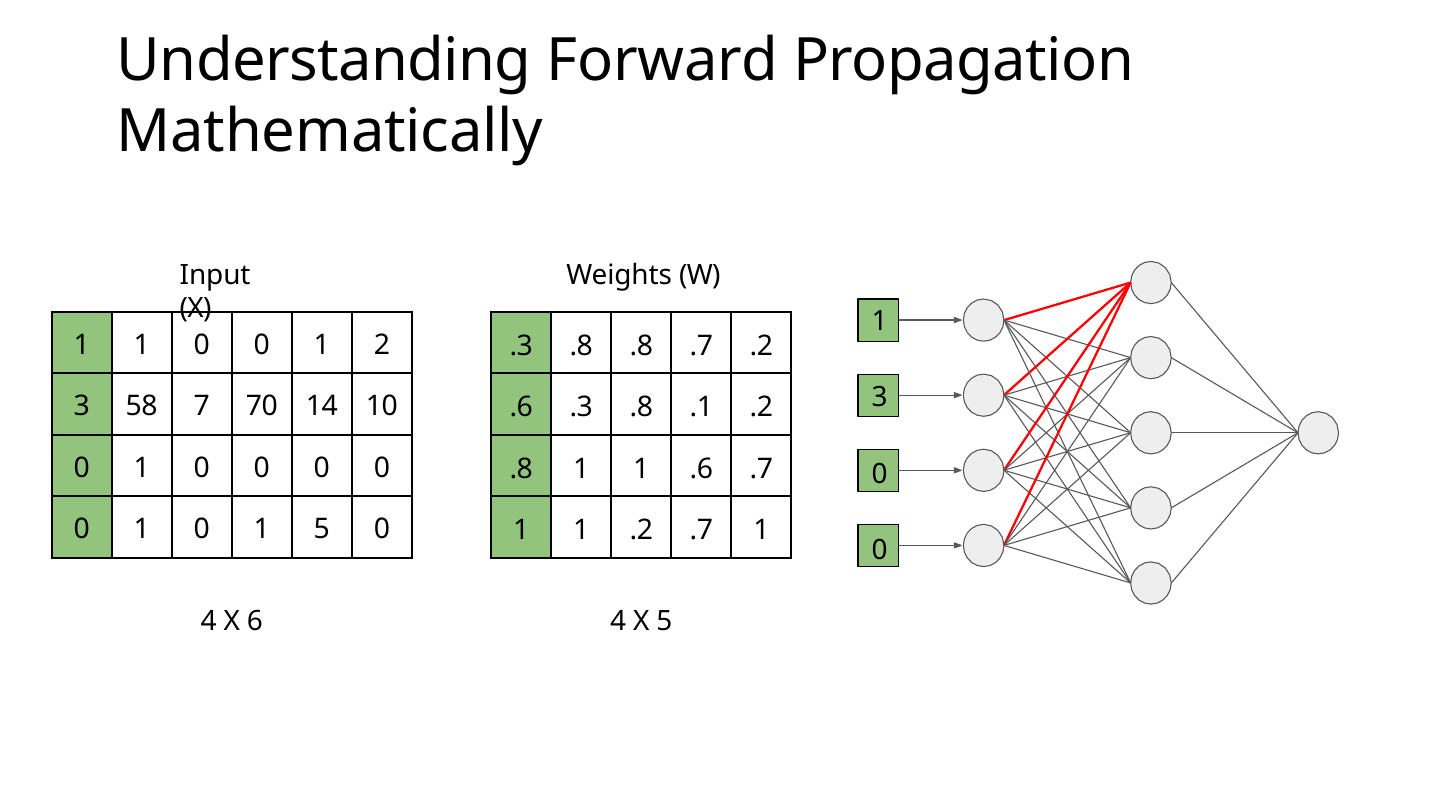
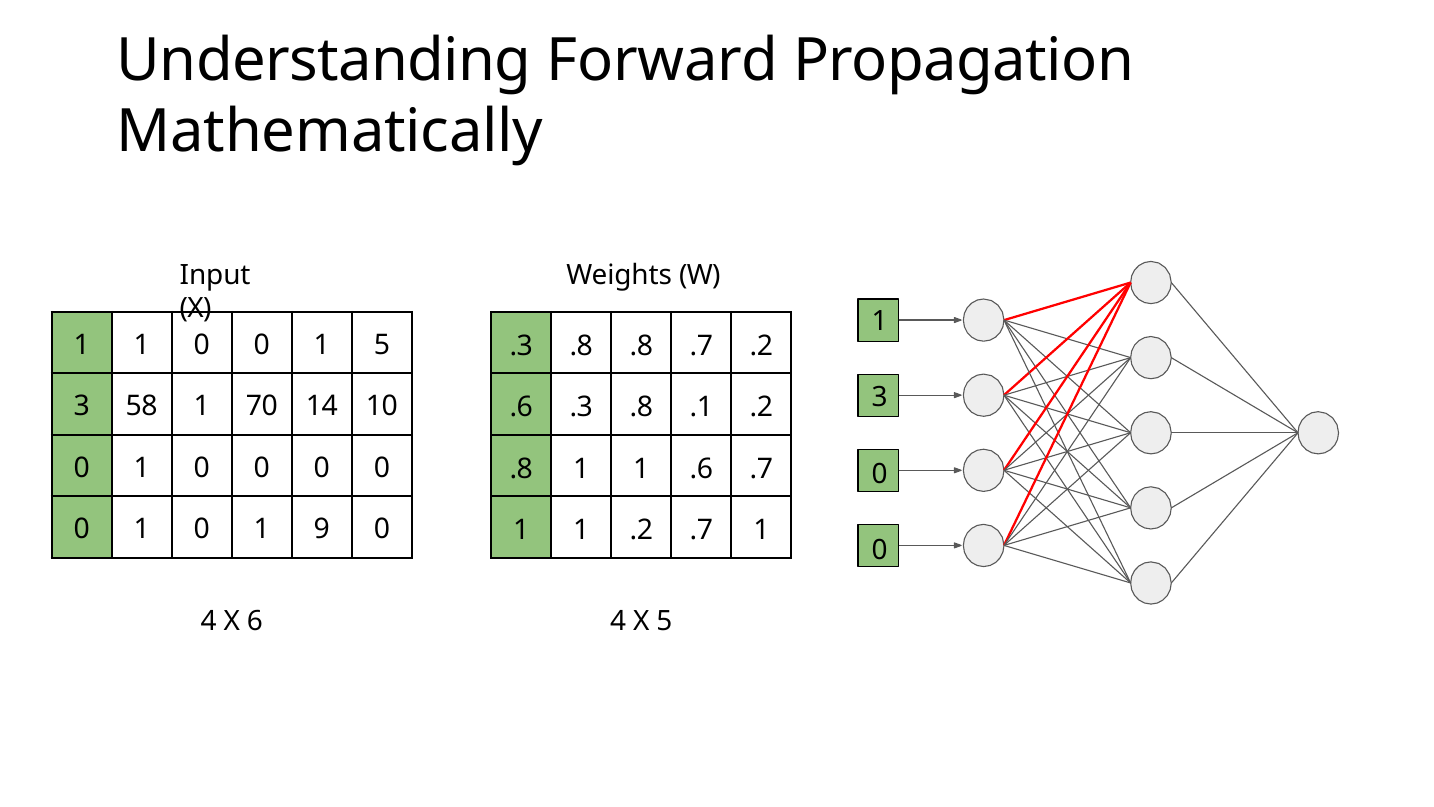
1 2: 2 -> 5
58 7: 7 -> 1
1 5: 5 -> 9
